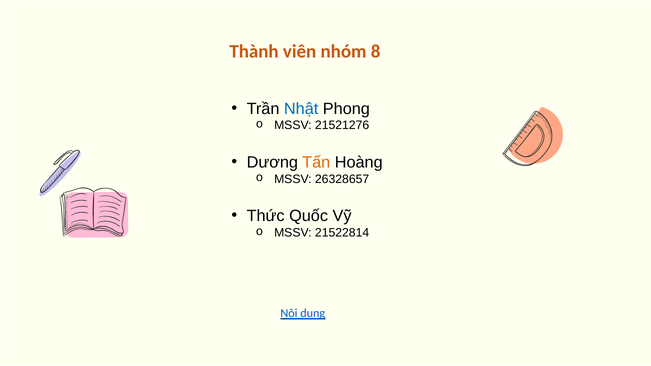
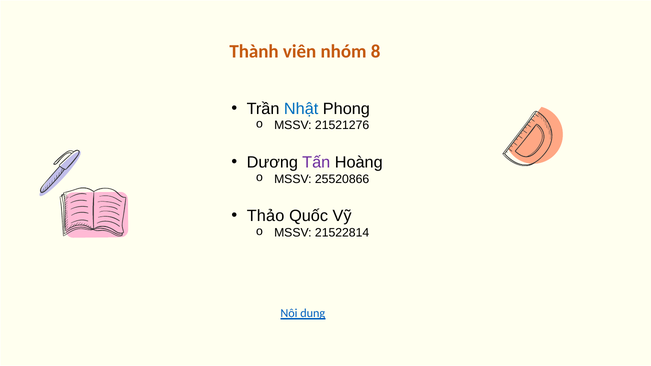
Tấn colour: orange -> purple
26328657: 26328657 -> 25520866
Thức: Thức -> Thảo
